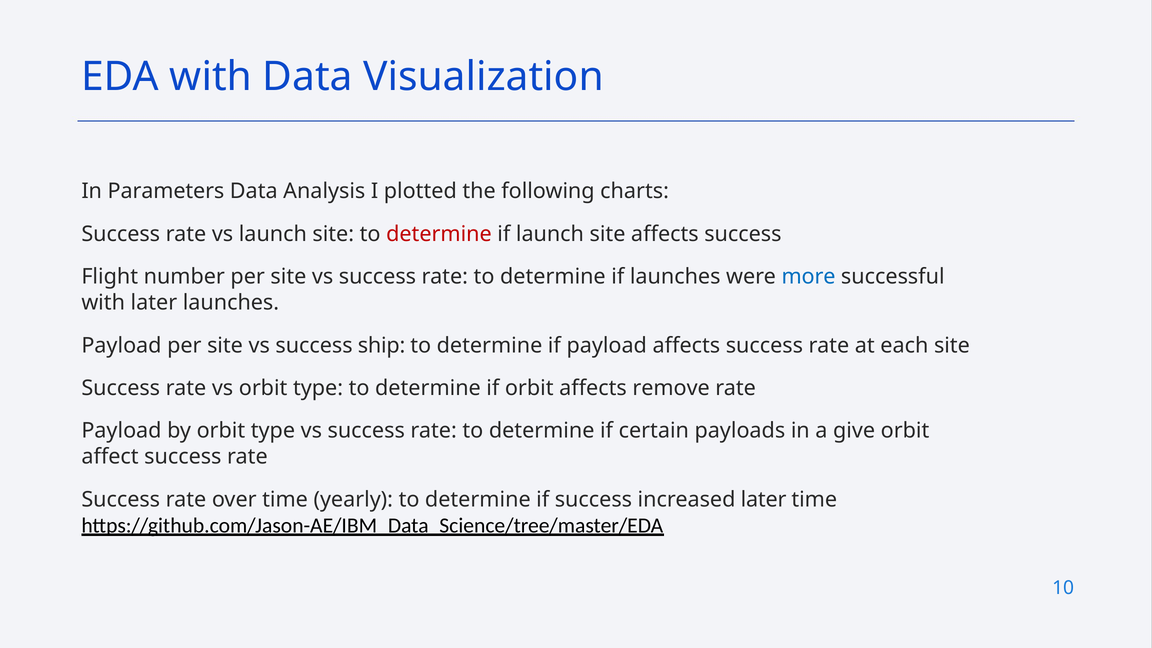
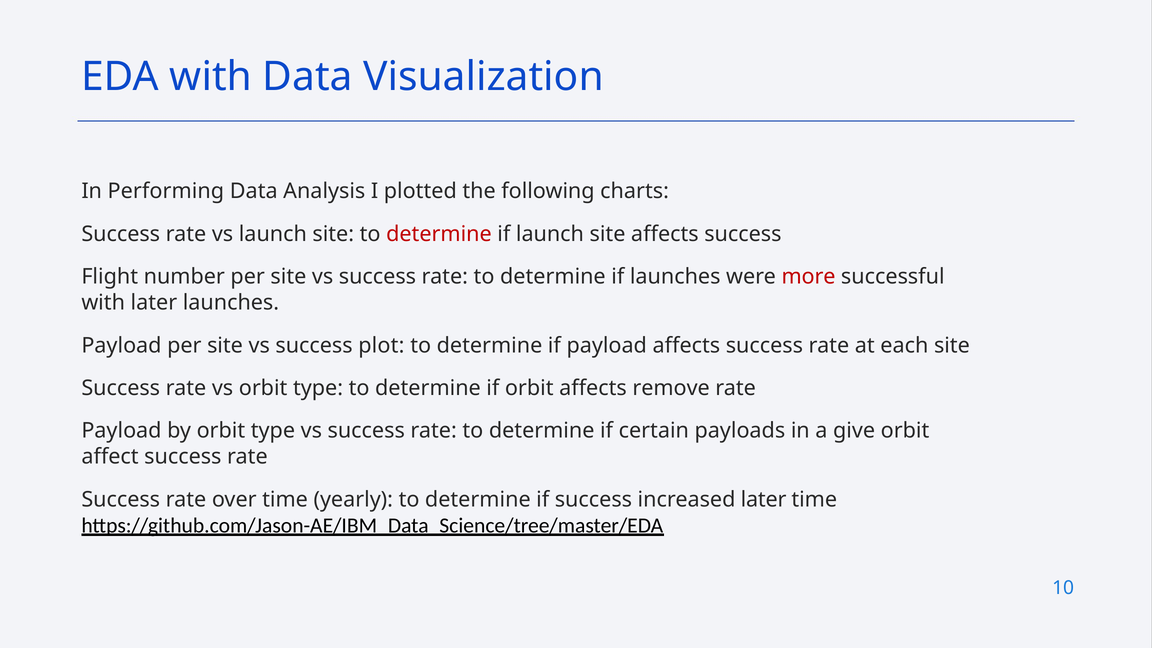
Parameters: Parameters -> Performing
more colour: blue -> red
ship: ship -> plot
